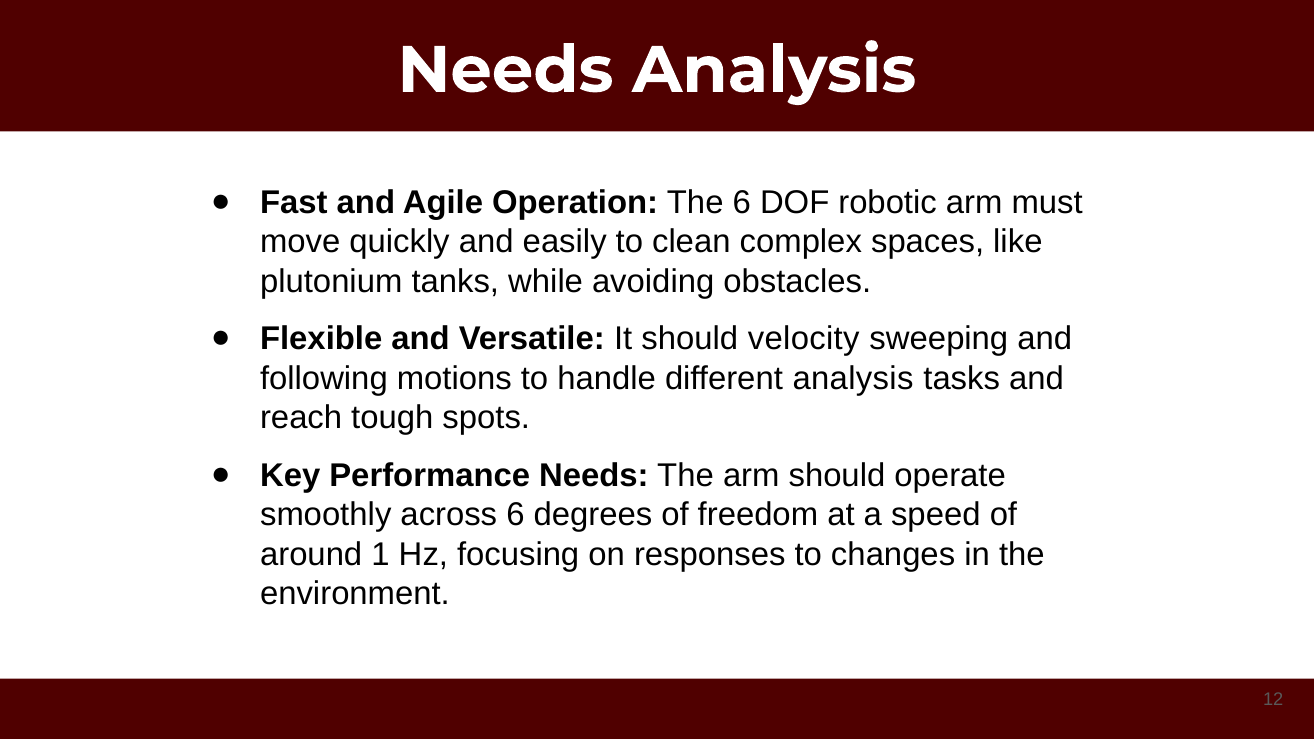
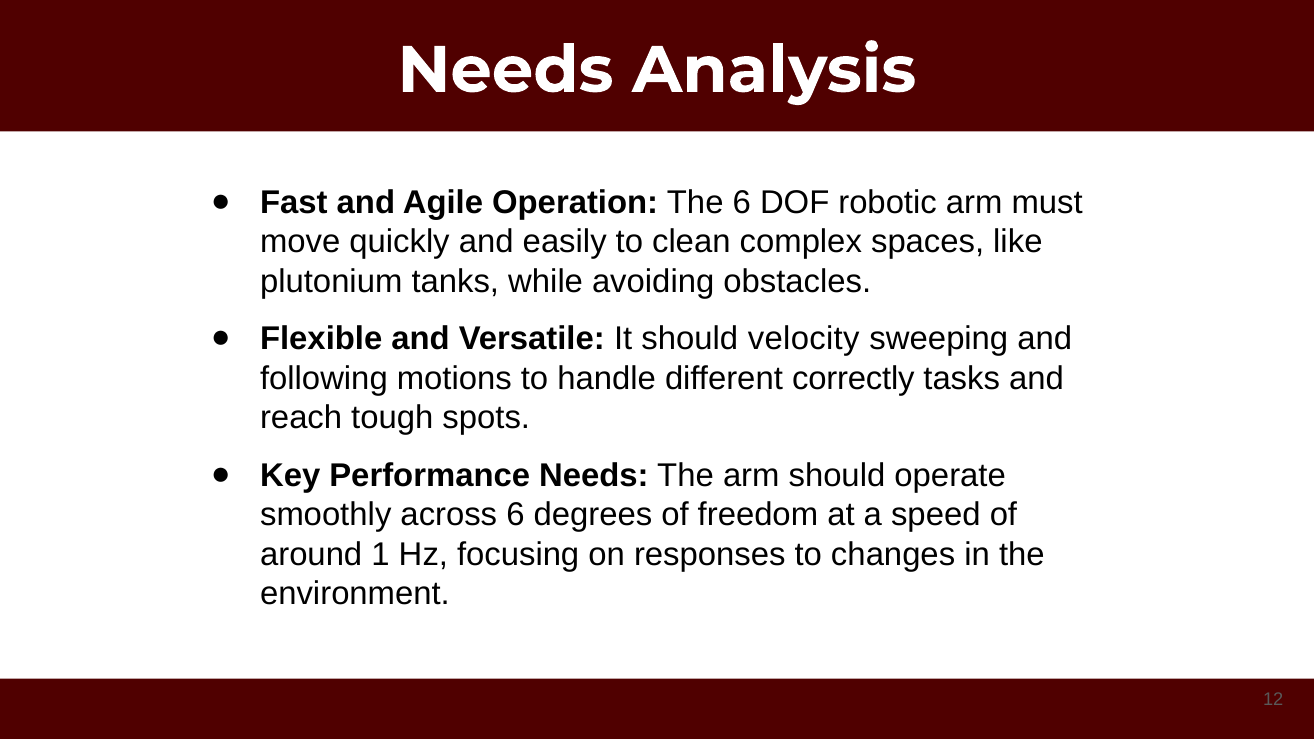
different analysis: analysis -> correctly
